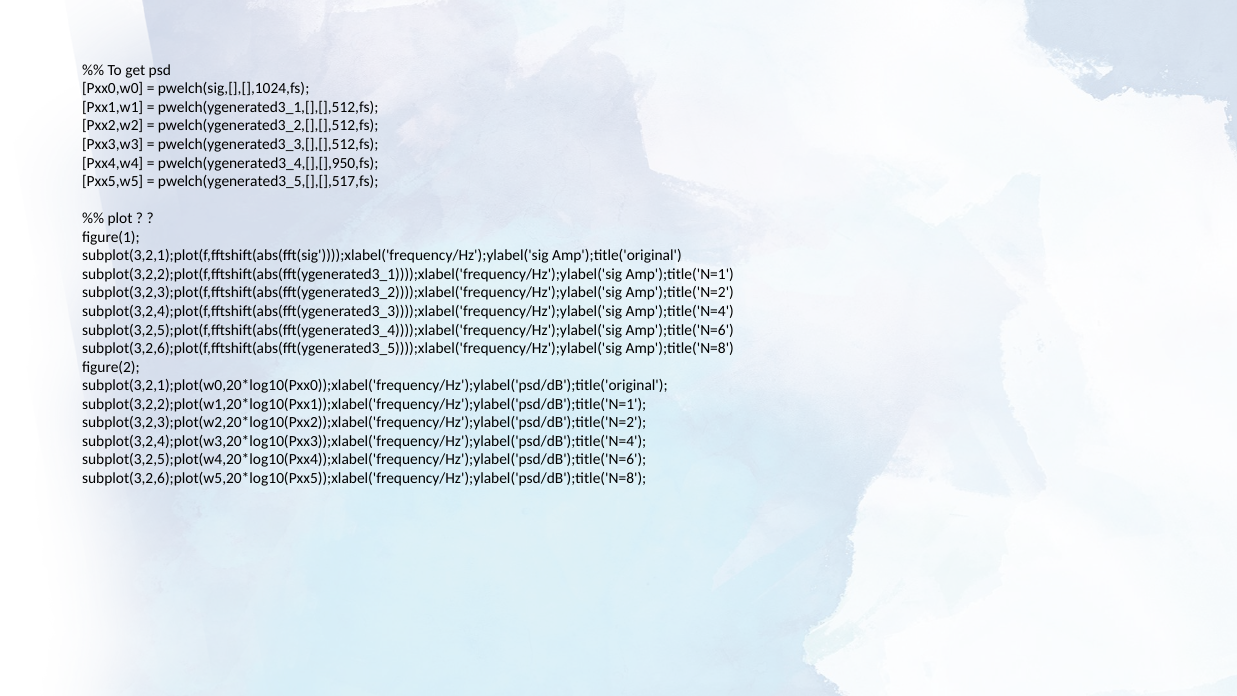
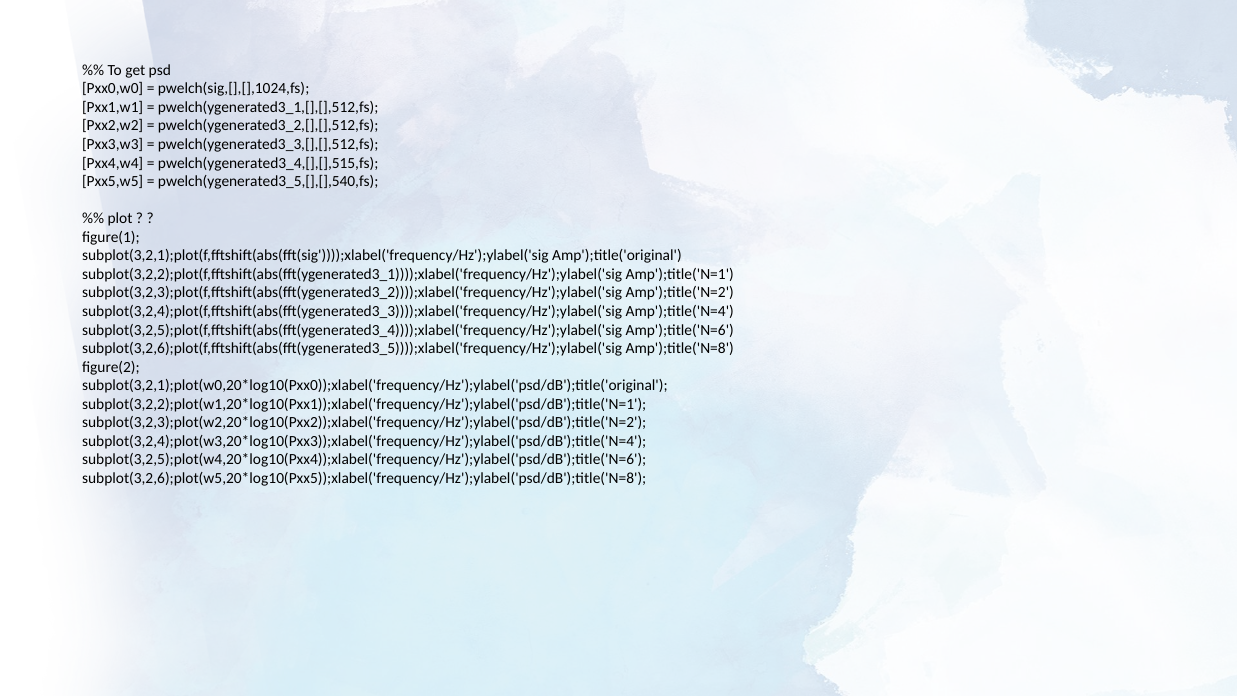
pwelch(ygenerated3_4,[],[],950,fs: pwelch(ygenerated3_4,[],[],950,fs -> pwelch(ygenerated3_4,[],[],515,fs
pwelch(ygenerated3_5,[],[],517,fs: pwelch(ygenerated3_5,[],[],517,fs -> pwelch(ygenerated3_5,[],[],540,fs
